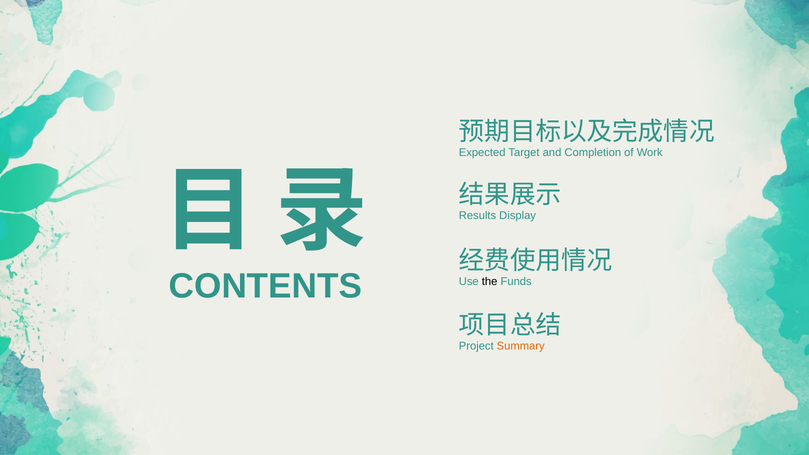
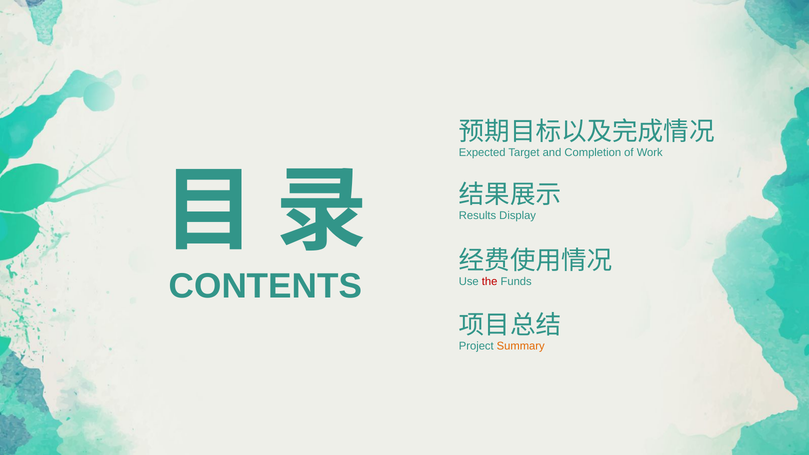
the colour: black -> red
